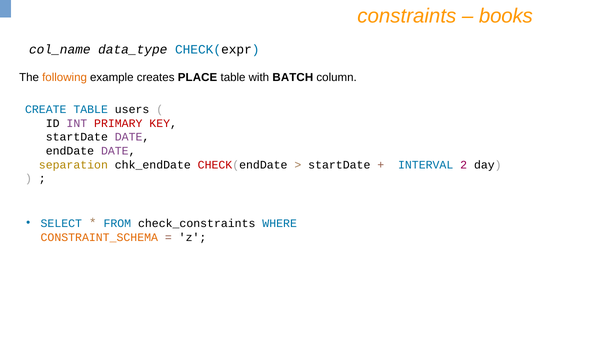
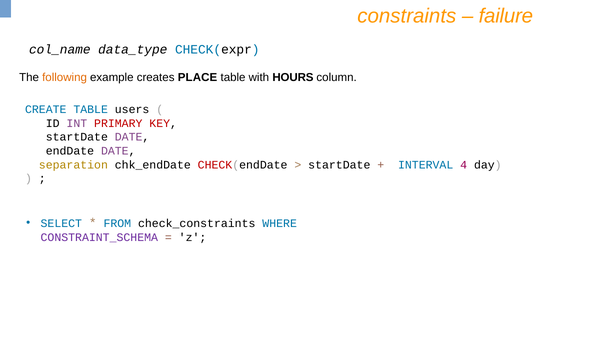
books: books -> failure
BATCH: BATCH -> HOURS
2: 2 -> 4
CONSTRAINT_SCHEMA colour: orange -> purple
